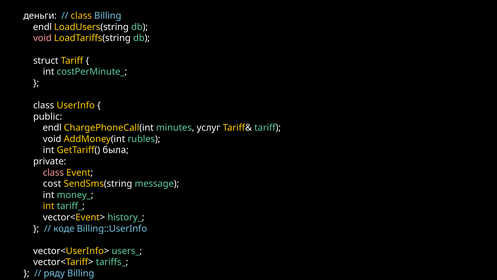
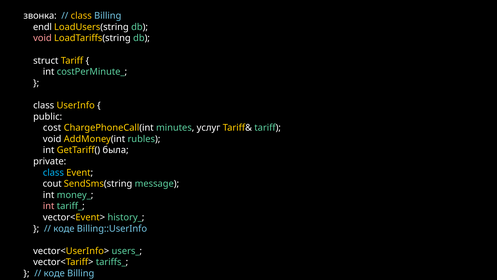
деньги: деньги -> звонка
endl at (52, 128): endl -> cost
class at (53, 172) colour: pink -> light blue
cost: cost -> cout
int at (49, 206) colour: yellow -> pink
ряду at (54, 273): ряду -> коде
